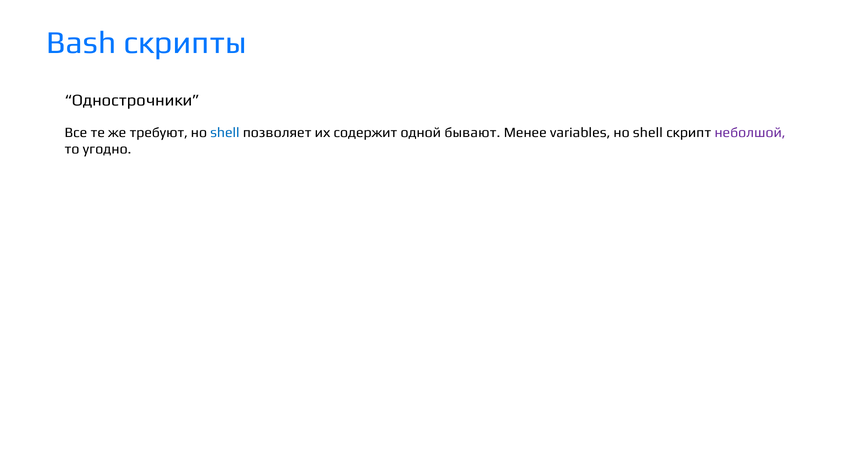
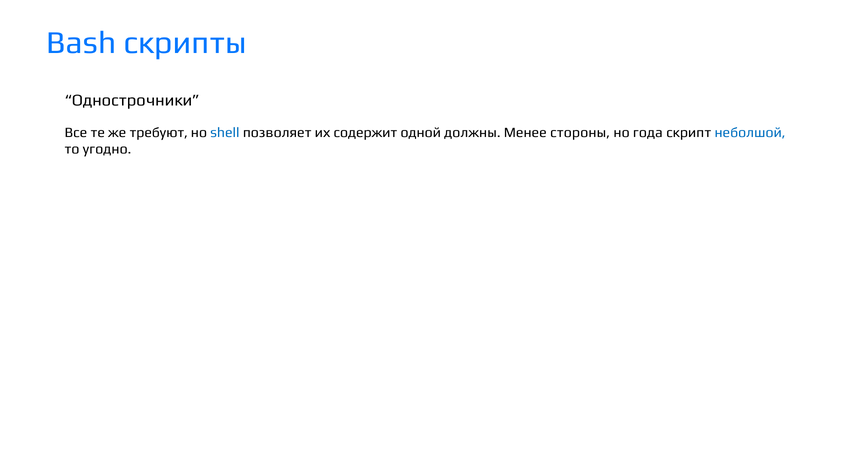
бывают: бывают -> должны
variables: variables -> стороны
shell at (648, 132): shell -> года
неболшой colour: purple -> blue
